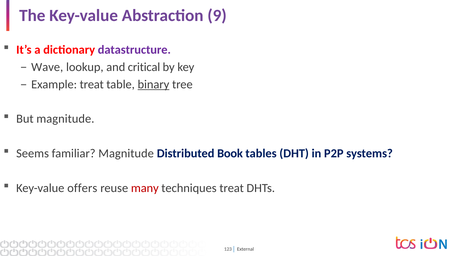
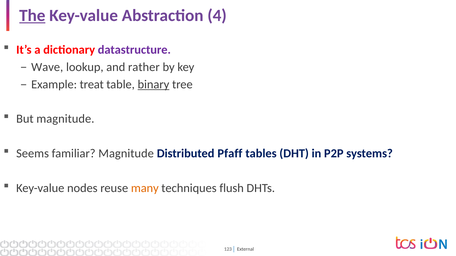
The underline: none -> present
9: 9 -> 4
critical: critical -> rather
Book: Book -> Pfaff
offers: offers -> nodes
many colour: red -> orange
techniques treat: treat -> flush
